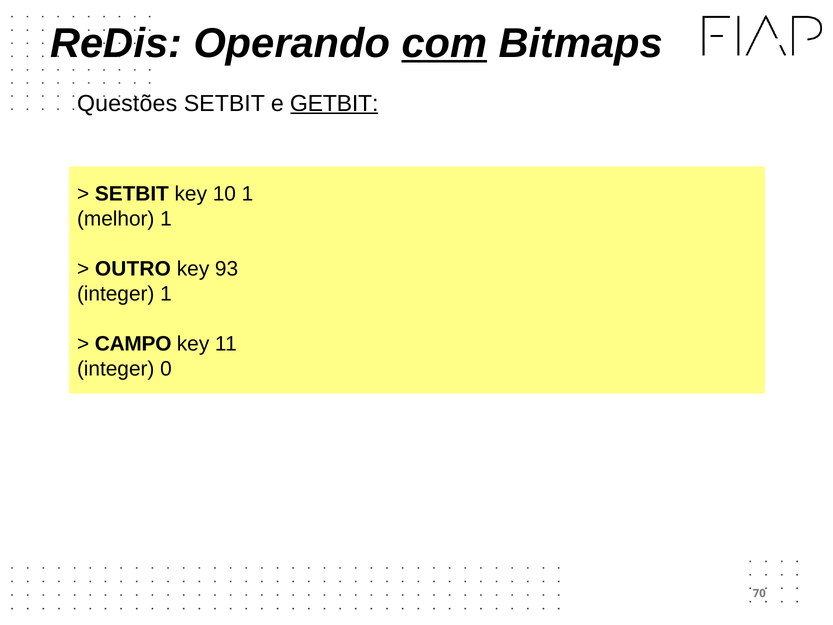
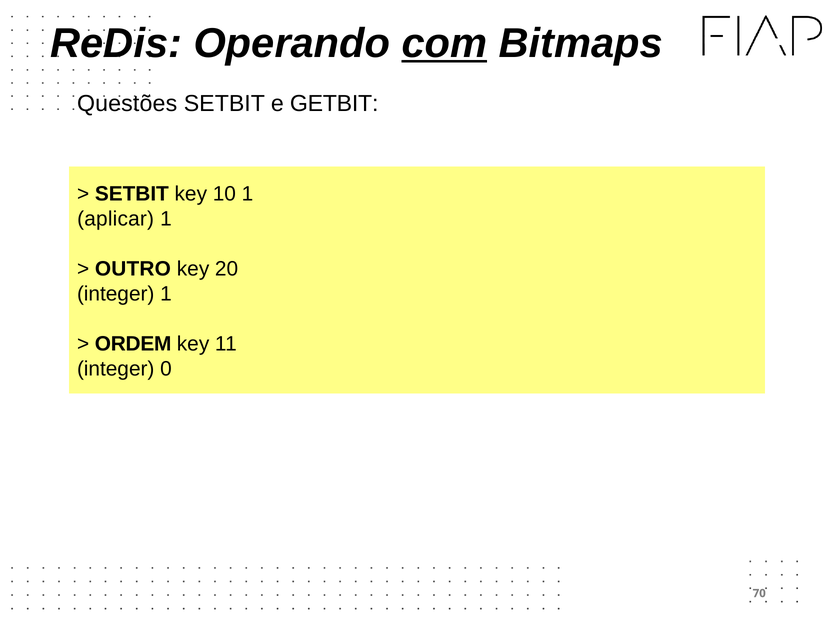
GETBIT underline: present -> none
melhor: melhor -> aplicar
93: 93 -> 20
CAMPO: CAMPO -> ORDEM
